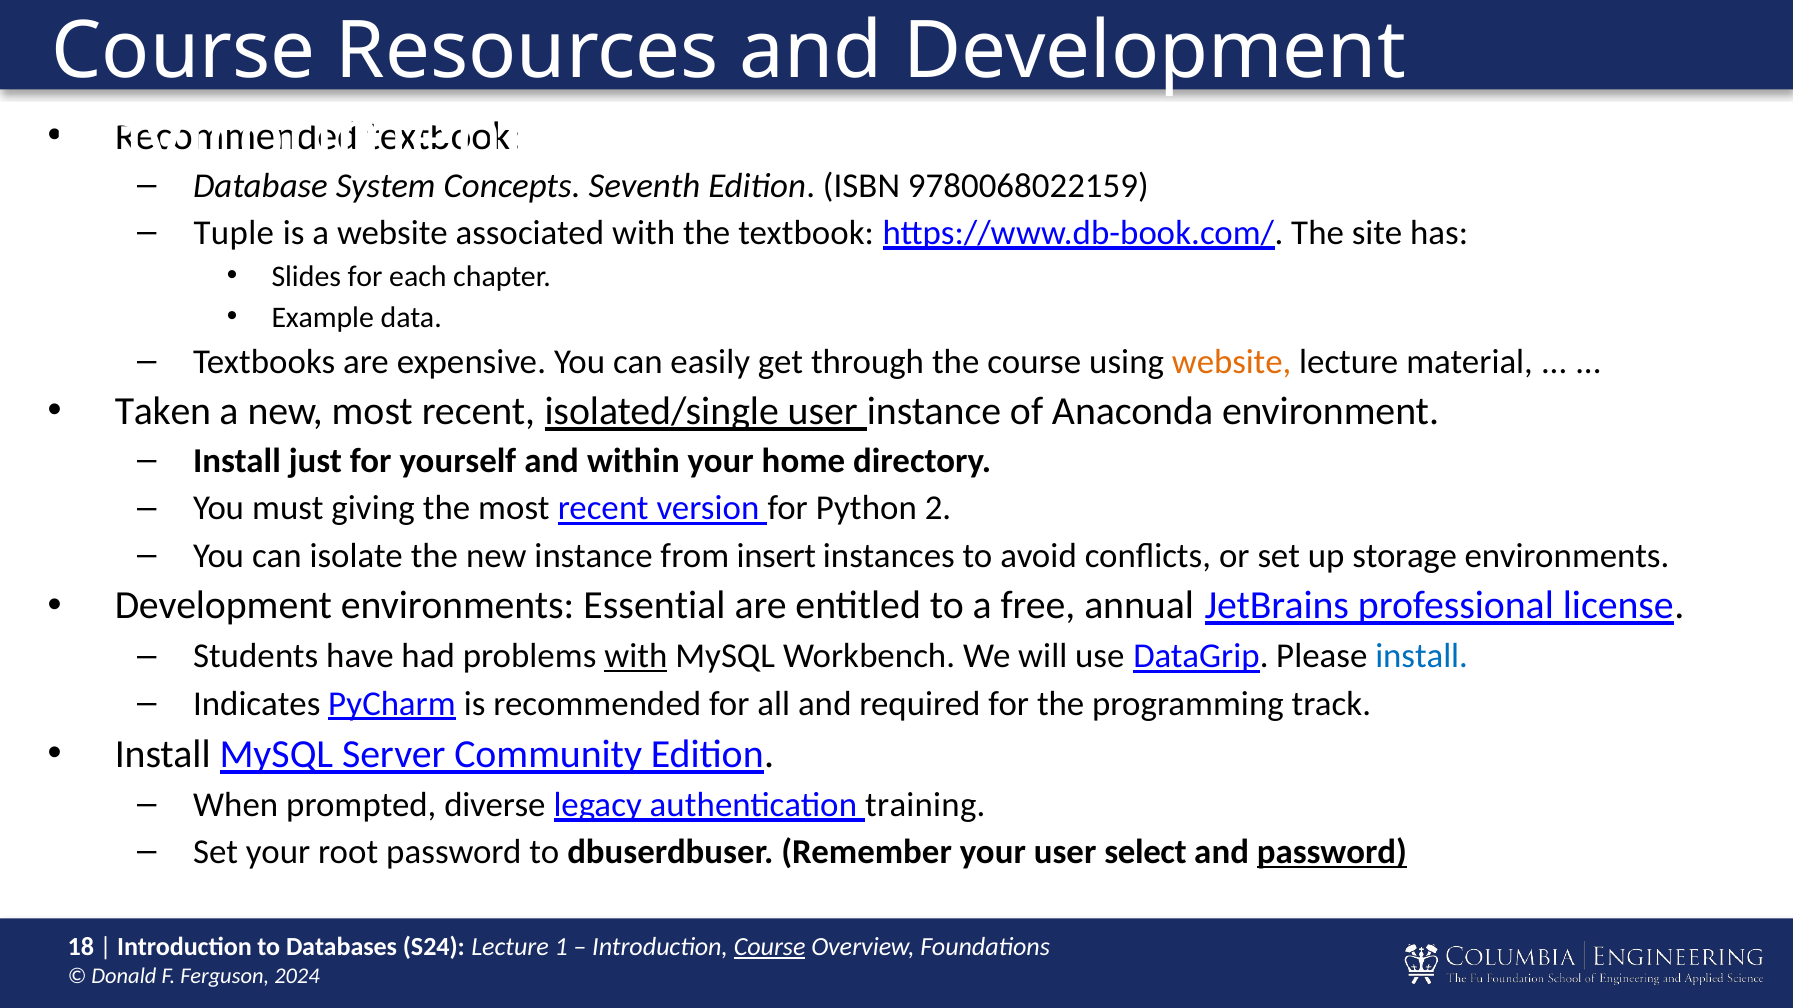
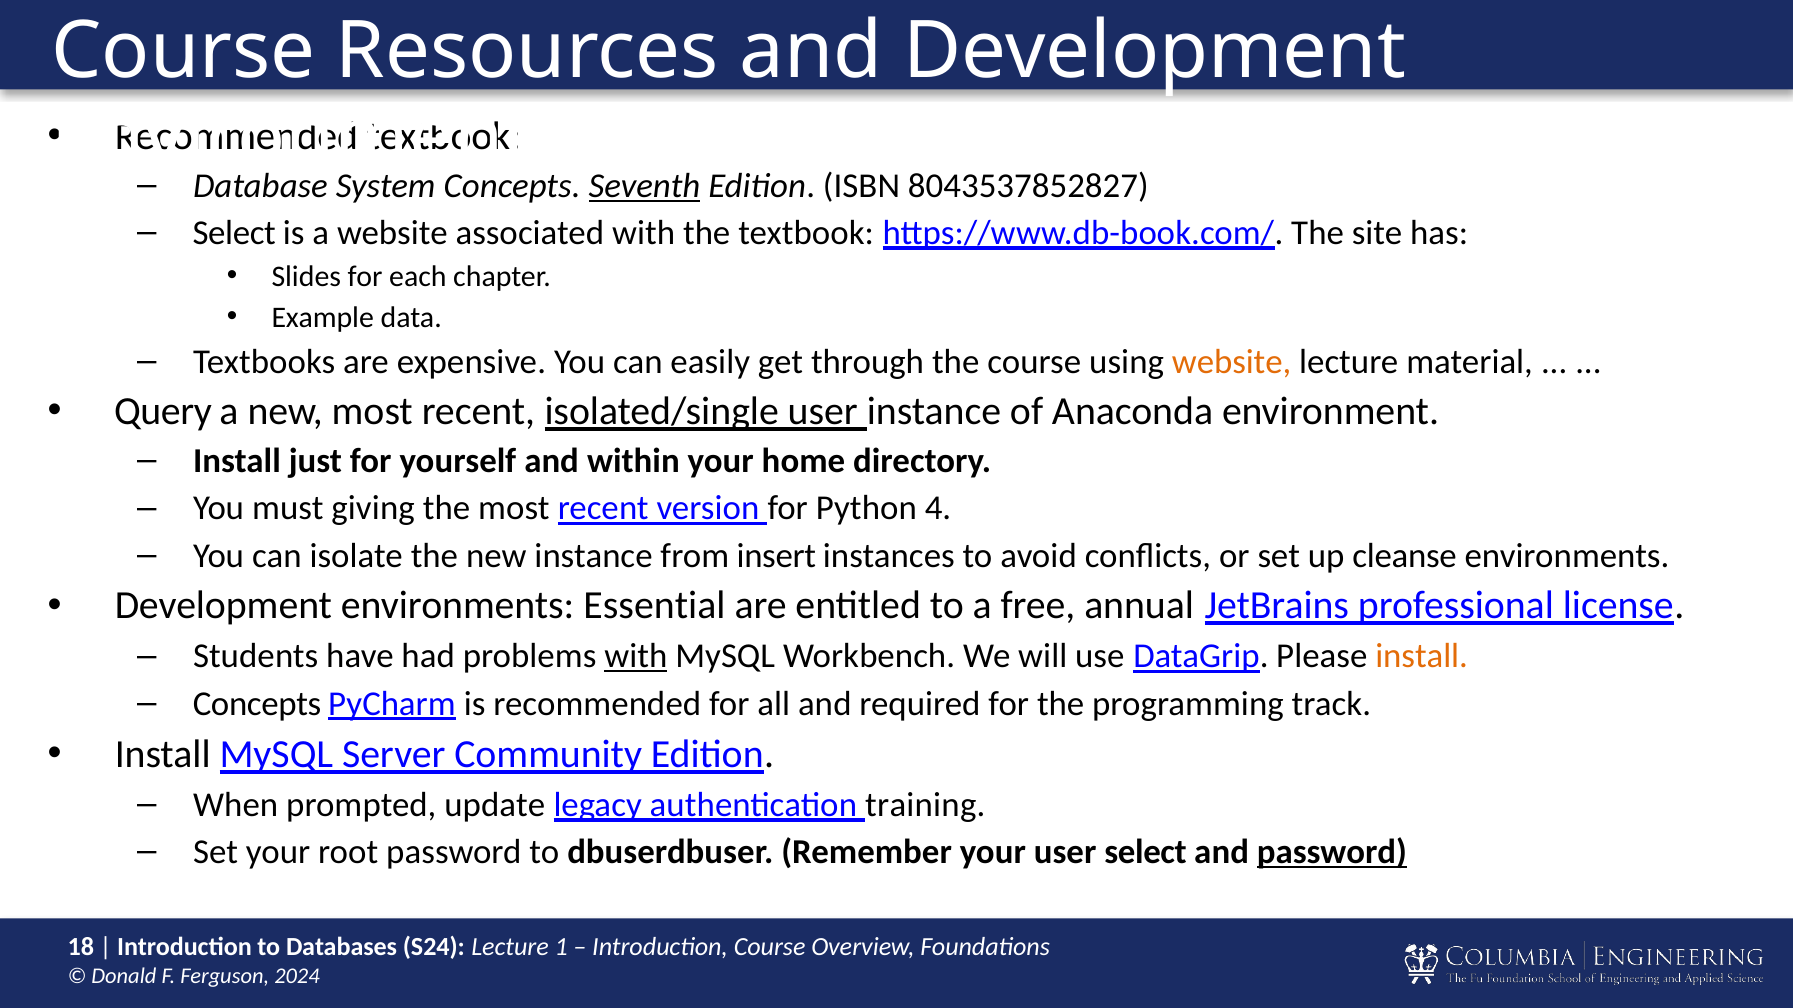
Seventh underline: none -> present
9780068022159: 9780068022159 -> 8043537852827
Tuple at (234, 233): Tuple -> Select
Taken: Taken -> Query
2: 2 -> 4
storage: storage -> cleanse
install at (1422, 656) colour: blue -> orange
Indicates at (257, 704): Indicates -> Concepts
diverse: diverse -> update
Course at (770, 947) underline: present -> none
